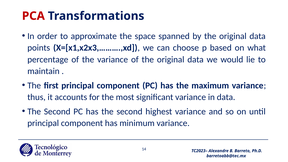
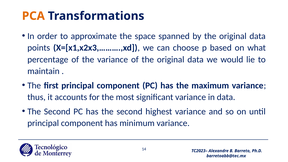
PCA colour: red -> orange
